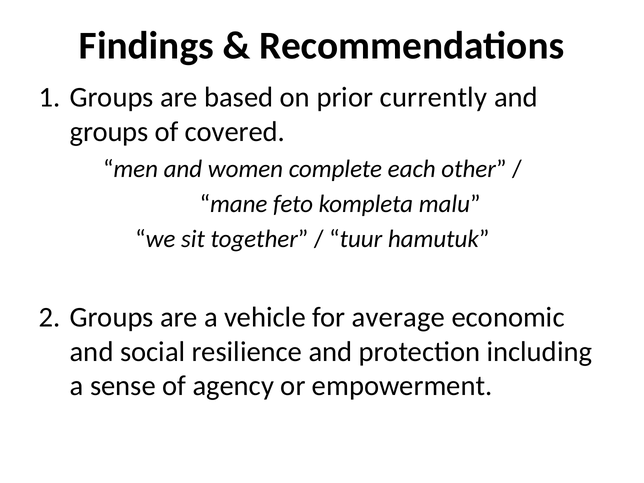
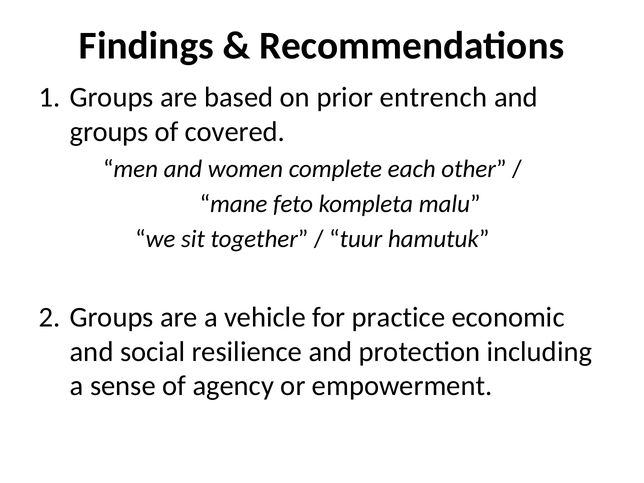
currently: currently -> entrench
average: average -> practice
